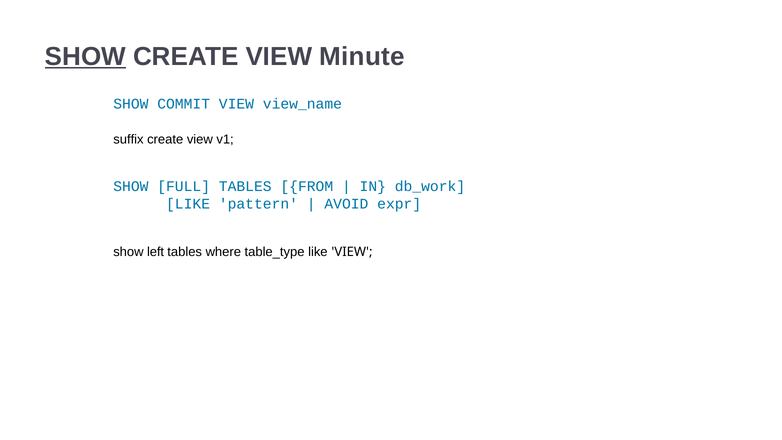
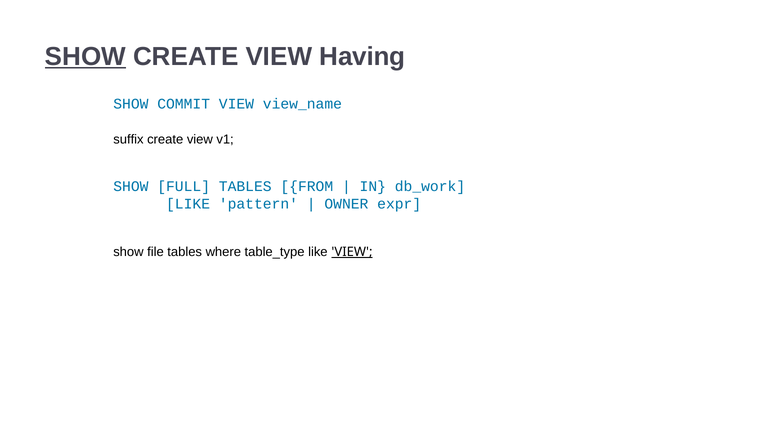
Minute: Minute -> Having
AVOID: AVOID -> OWNER
left: left -> file
VIEW at (352, 252) underline: none -> present
